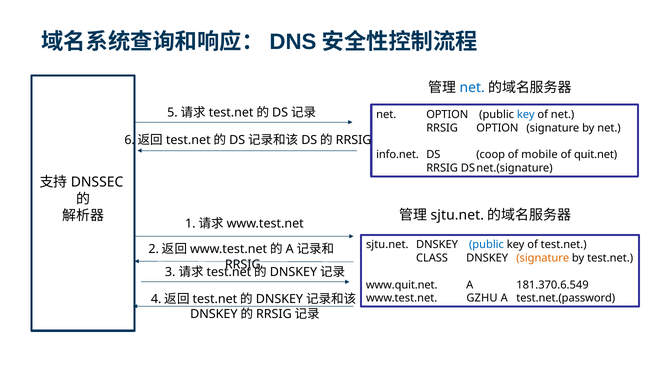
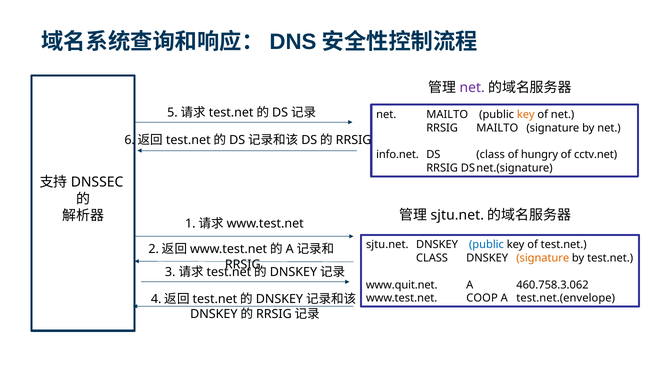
net at (472, 87) colour: blue -> purple
net OPTION: OPTION -> MAILTO
key at (526, 115) colour: blue -> orange
RRSIG OPTION: OPTION -> MAILTO
DS coop: coop -> class
mobile: mobile -> hungry
quit.net: quit.net -> cctv.net
181.370.6.549: 181.370.6.549 -> 460.758.3.062
GZHU: GZHU -> COOP
test.net.(password: test.net.(password -> test.net.(envelope
